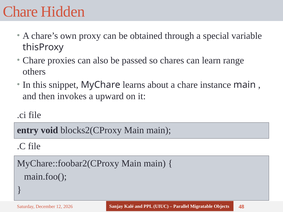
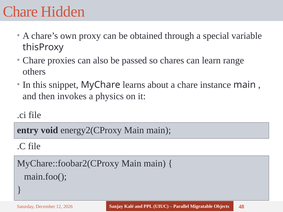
upward: upward -> physics
blocks2(CProxy: blocks2(CProxy -> energy2(CProxy
